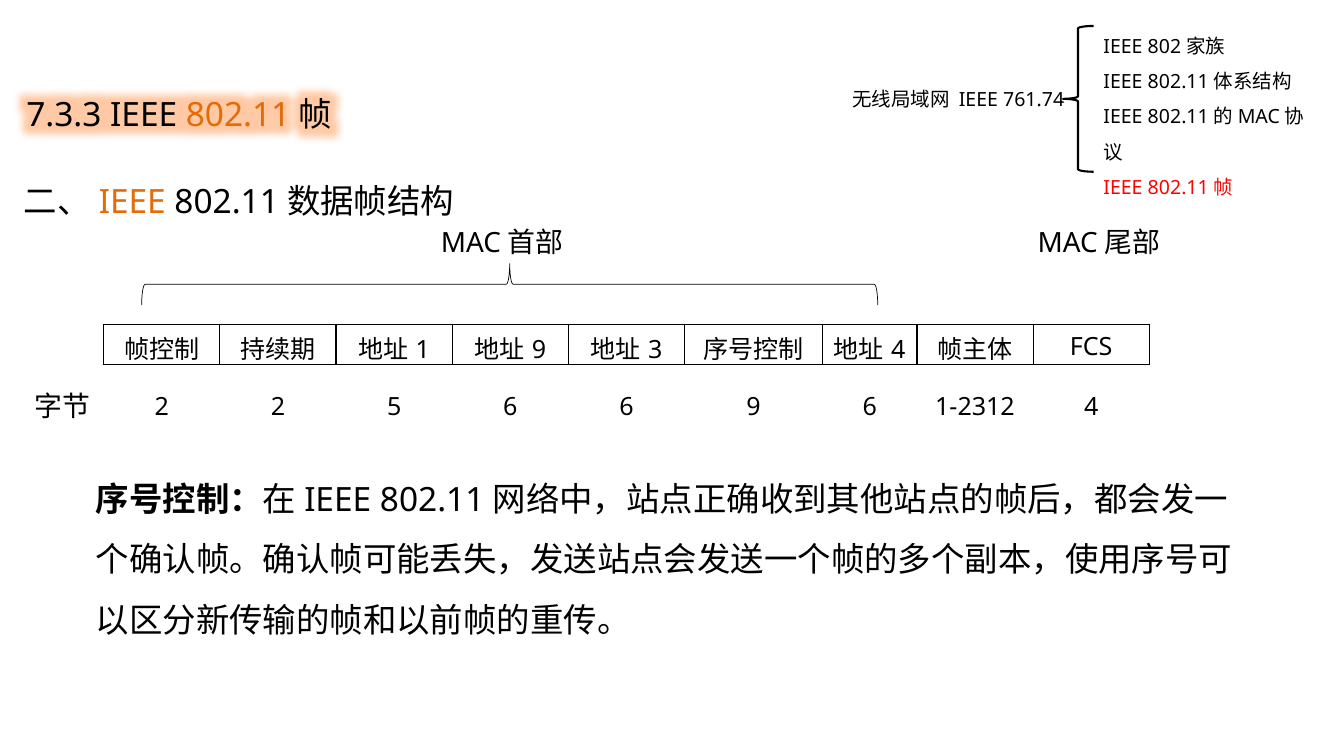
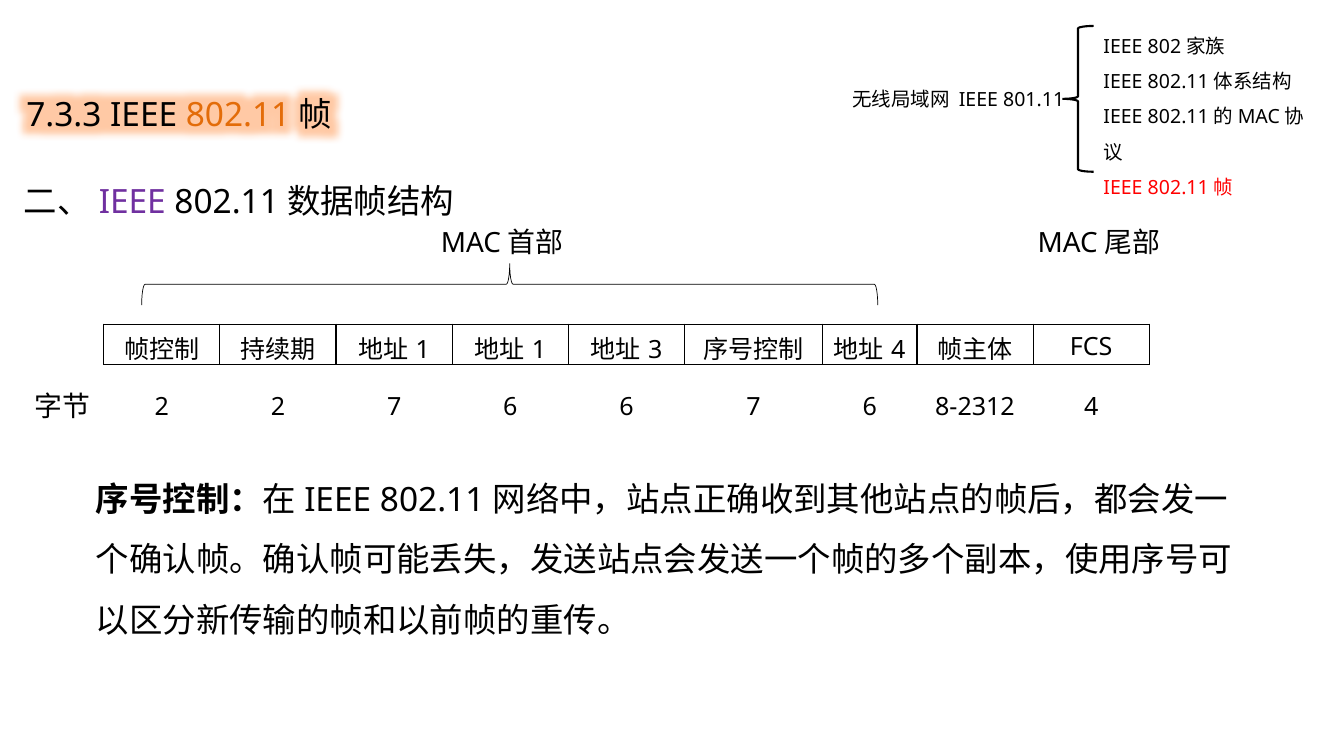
761.74: 761.74 -> 801.11
IEEE at (132, 202) colour: orange -> purple
9 at (539, 350): 9 -> 1
2 5: 5 -> 7
6 9: 9 -> 7
1-2312: 1-2312 -> 8-2312
